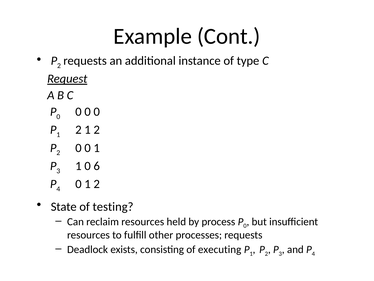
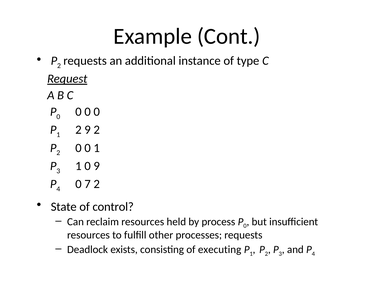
2 1: 1 -> 9
0 6: 6 -> 9
1 at (88, 184): 1 -> 7
testing: testing -> control
